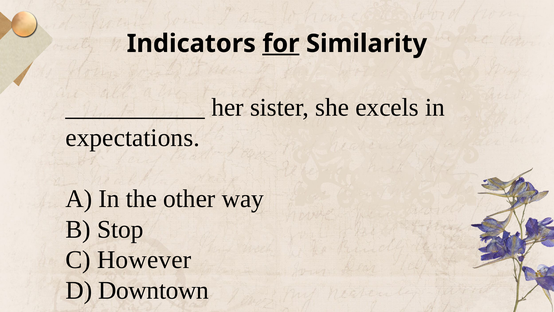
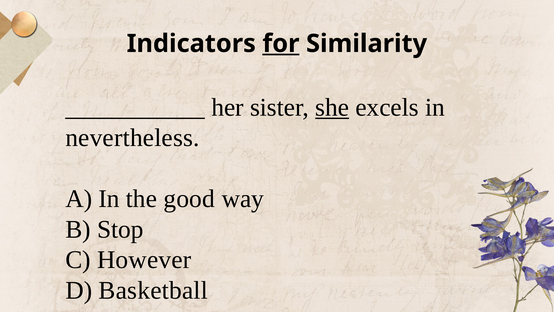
she underline: none -> present
expectations: expectations -> nevertheless
other: other -> good
Downtown: Downtown -> Basketball
